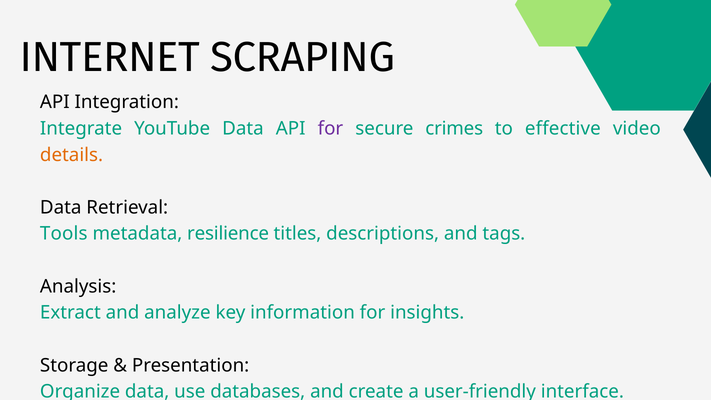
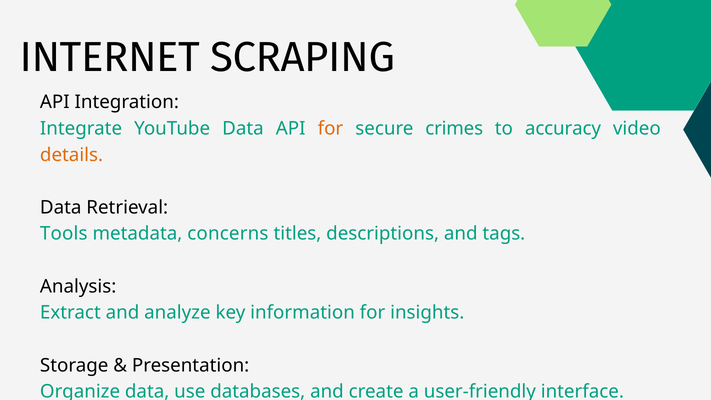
for at (330, 129) colour: purple -> orange
effective: effective -> accuracy
resilience: resilience -> concerns
